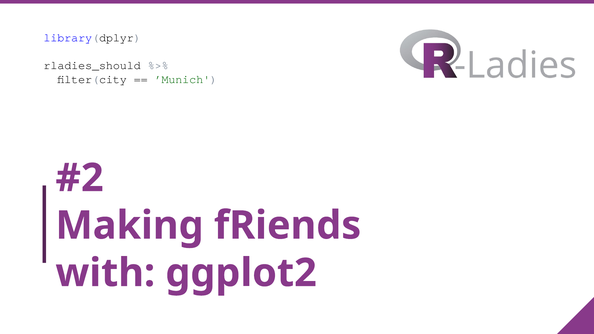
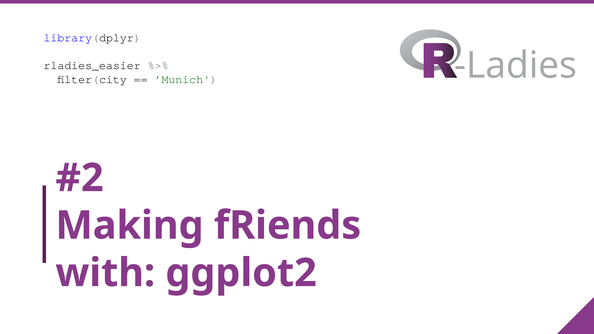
rladies_should: rladies_should -> rladies_easier
